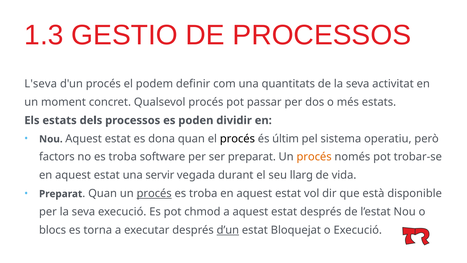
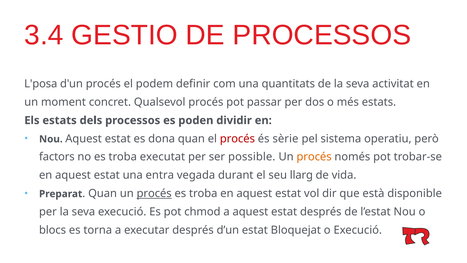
1.3: 1.3 -> 3.4
L'seva: L'seva -> L'posa
procés at (237, 139) colour: black -> red
últim: últim -> sèrie
software: software -> executat
ser preparat: preparat -> possible
servir: servir -> entra
d’un underline: present -> none
